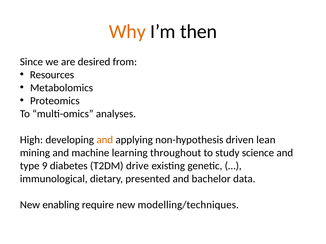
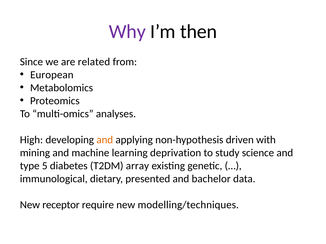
Why colour: orange -> purple
desired: desired -> related
Resources: Resources -> European
lean: lean -> with
throughout: throughout -> deprivation
9: 9 -> 5
drive: drive -> array
enabling: enabling -> receptor
